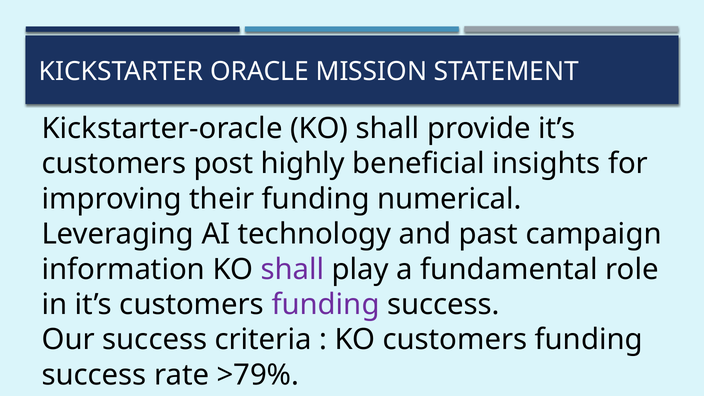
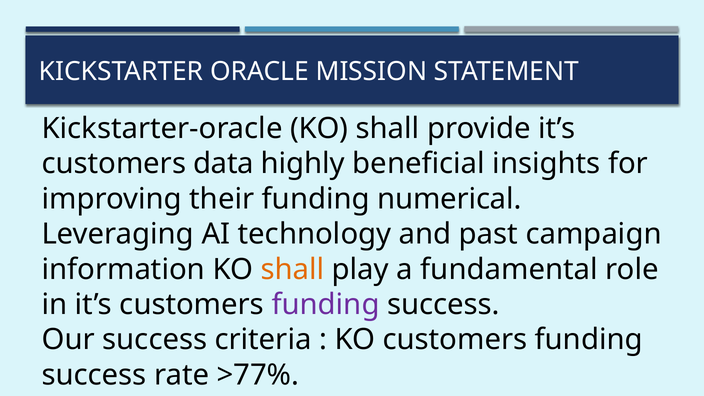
post: post -> data
shall at (292, 269) colour: purple -> orange
>79%: >79% -> >77%
